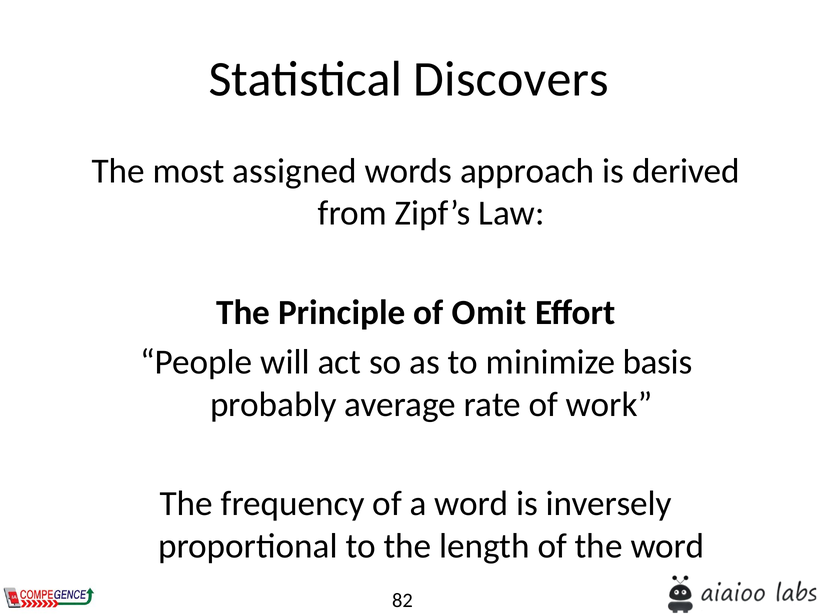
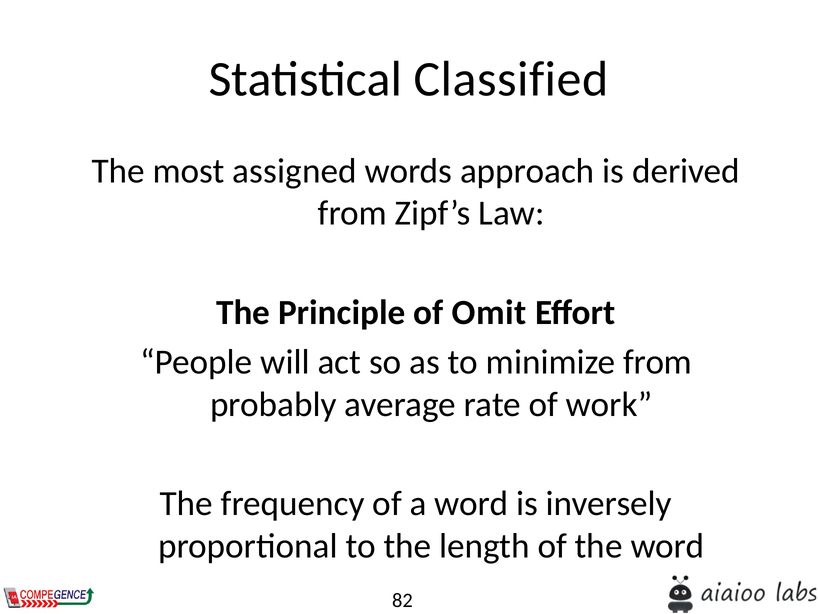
Discovers: Discovers -> Classified
minimize basis: basis -> from
